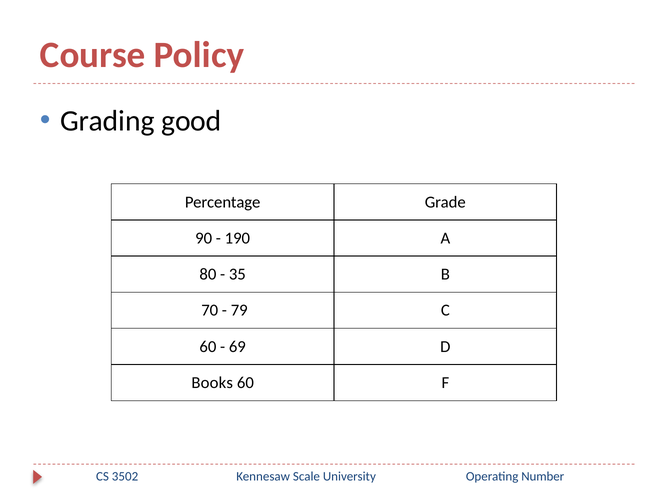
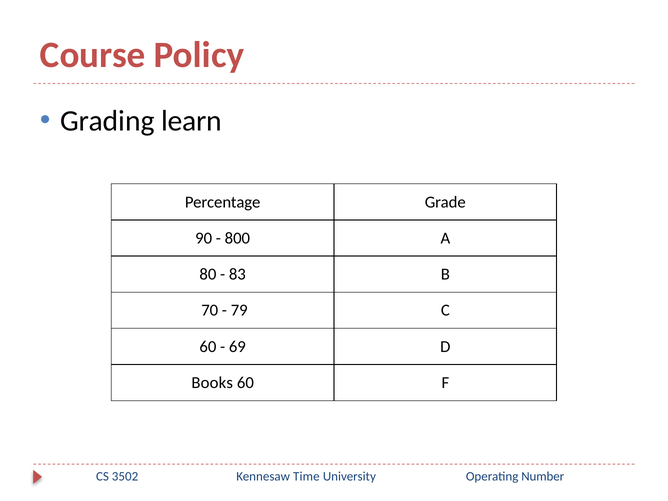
good: good -> learn
190: 190 -> 800
35: 35 -> 83
Scale: Scale -> Time
